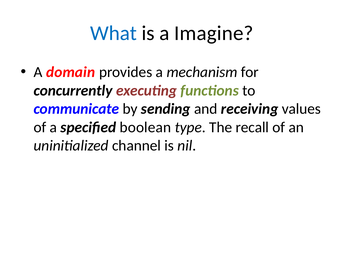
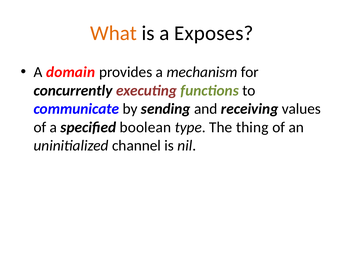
What colour: blue -> orange
Imagine: Imagine -> Exposes
recall: recall -> thing
